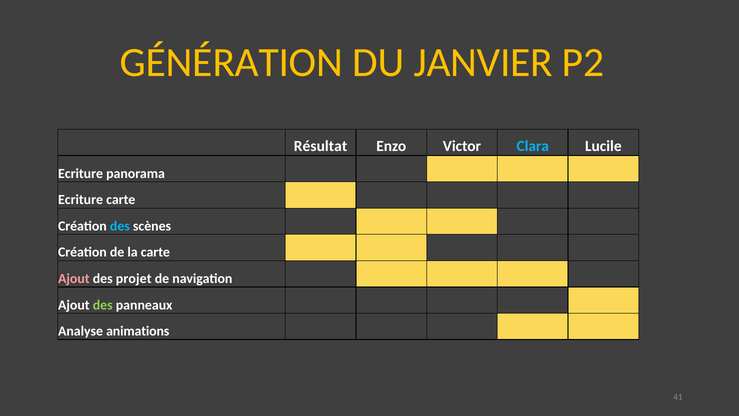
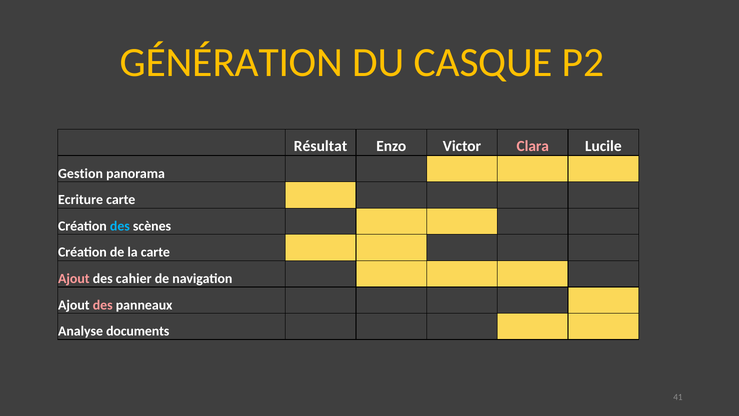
JANVIER: JANVIER -> CASQUE
Clara colour: light blue -> pink
Ecriture at (81, 173): Ecriture -> Gestion
projet: projet -> cahier
des at (103, 305) colour: light green -> pink
animations: animations -> documents
